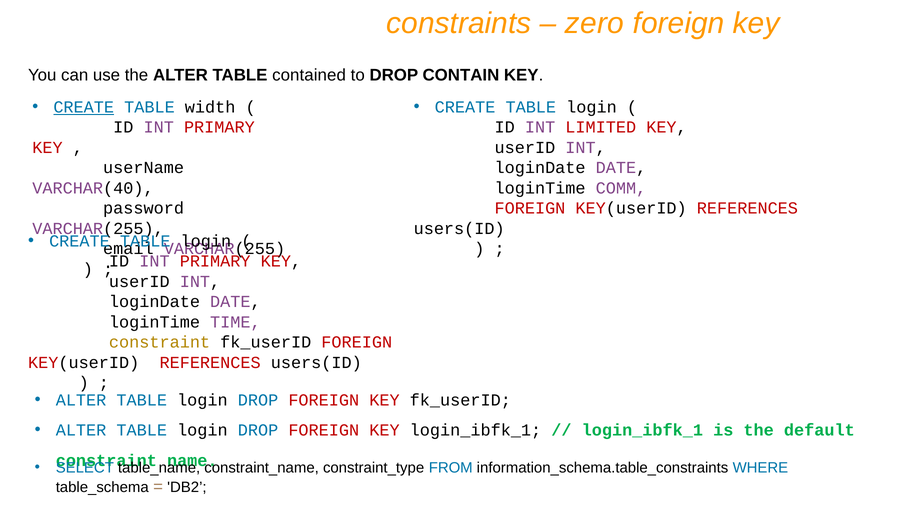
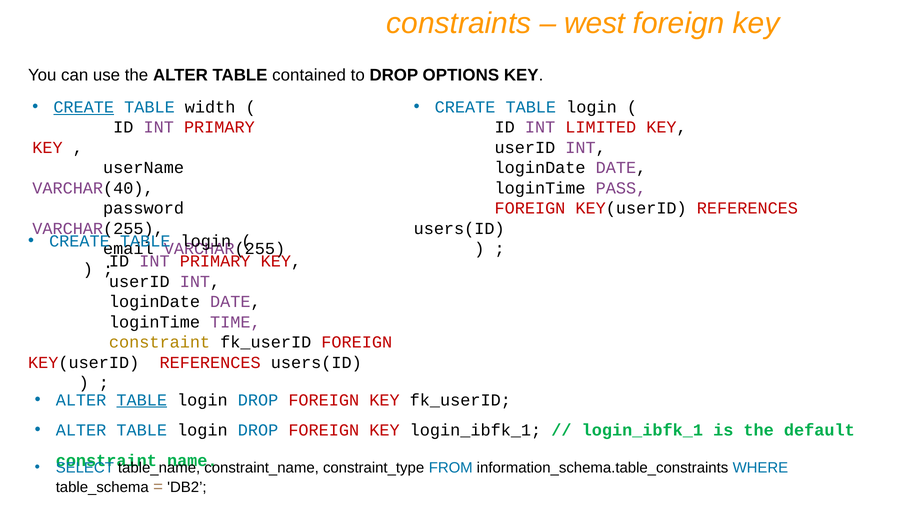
zero: zero -> west
CONTAIN: CONTAIN -> OPTIONS
COMM: COMM -> PASS
TABLE at (142, 400) underline: none -> present
